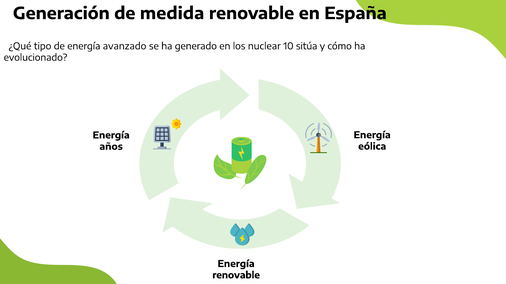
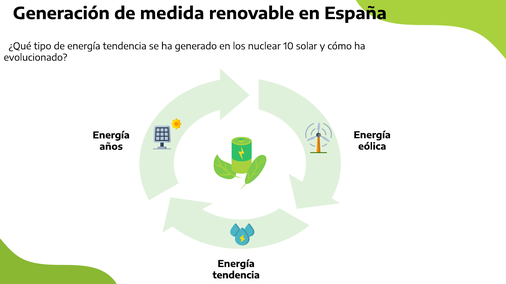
de energía avanzado: avanzado -> tendencia
sitúa: sitúa -> solar
renovable at (236, 276): renovable -> tendencia
